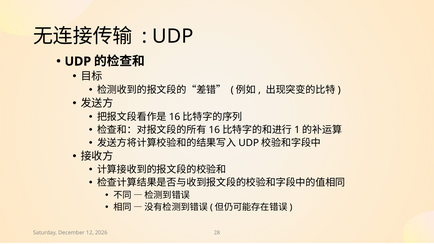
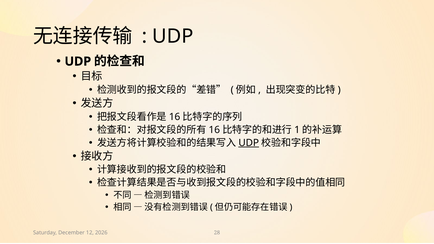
UDP at (249, 143) underline: none -> present
